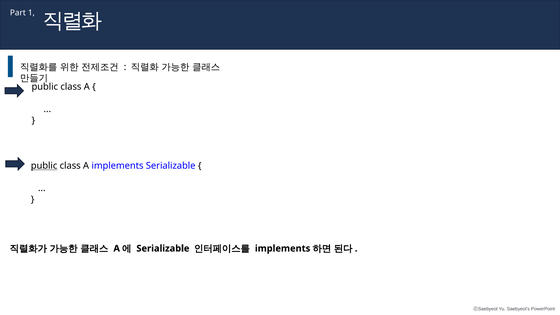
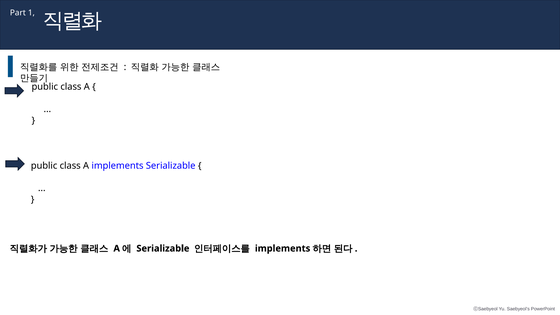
public at (44, 166) underline: present -> none
